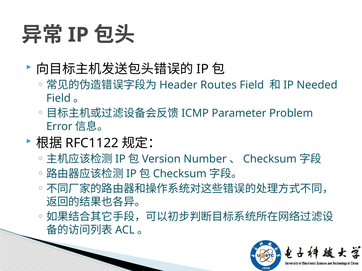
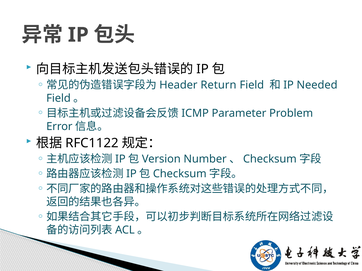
Routes: Routes -> Return
